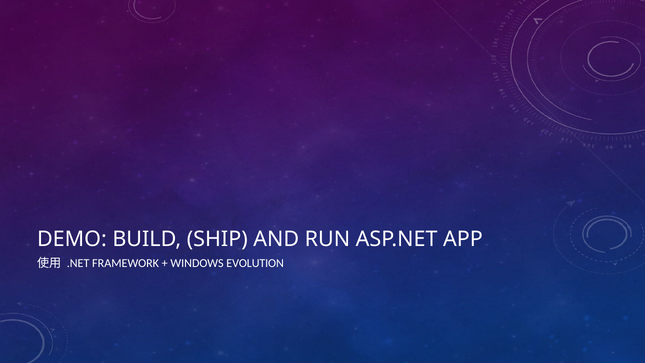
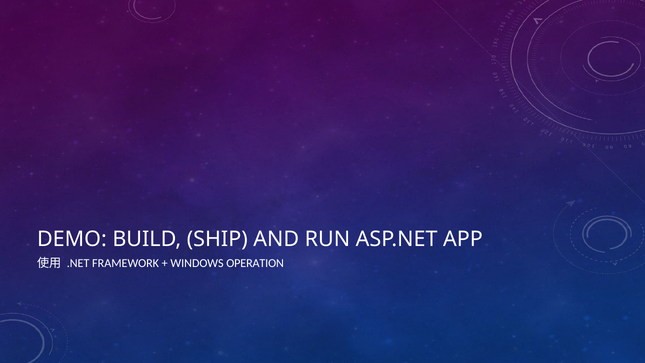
EVOLUTION: EVOLUTION -> OPERATION
